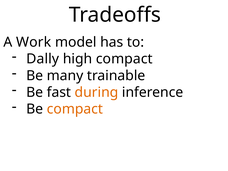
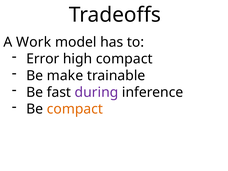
Dally: Dally -> Error
many: many -> make
during colour: orange -> purple
